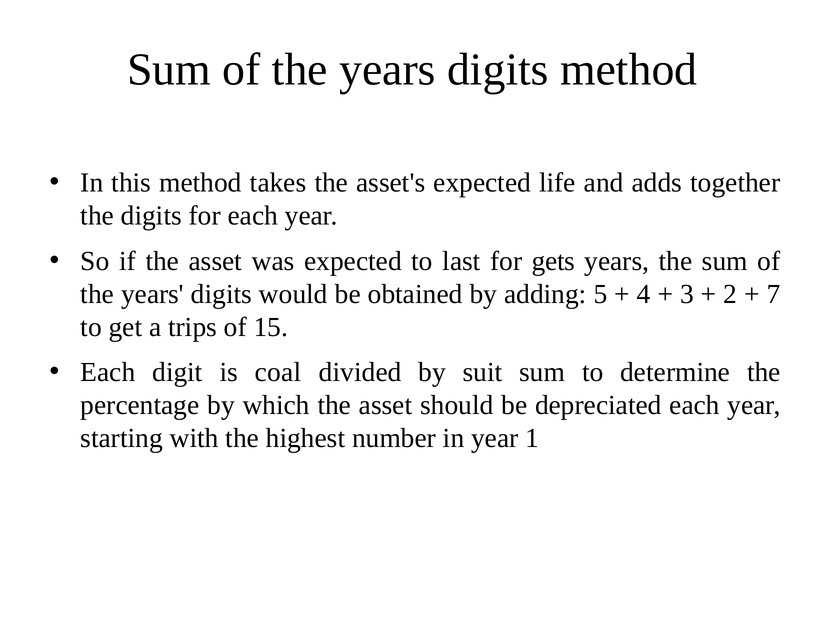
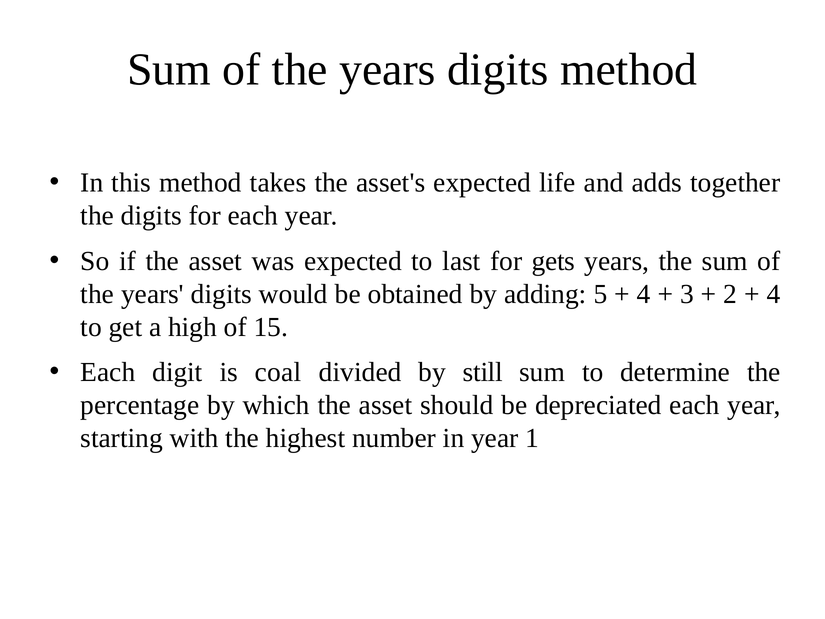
7 at (774, 294): 7 -> 4
trips: trips -> high
suit: suit -> still
